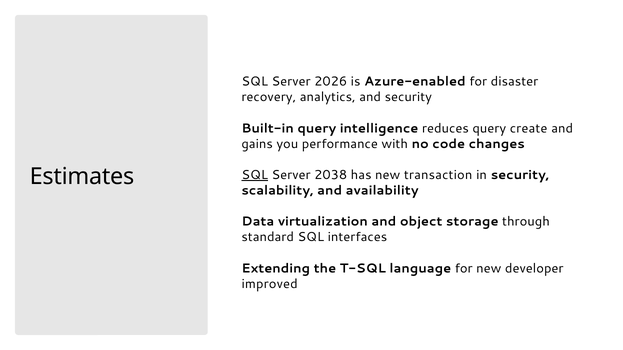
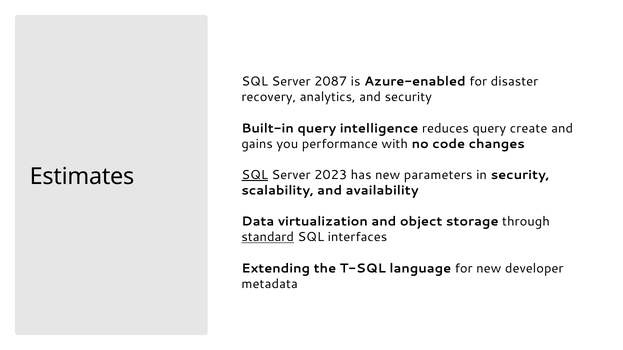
2026: 2026 -> 2087
2038: 2038 -> 2023
transaction: transaction -> parameters
standard underline: none -> present
improved: improved -> metadata
